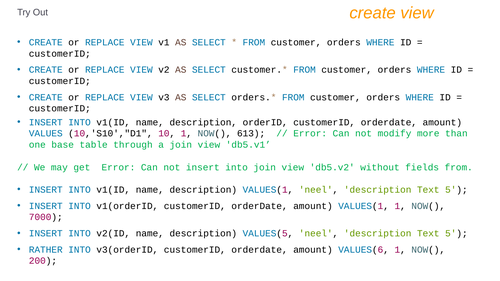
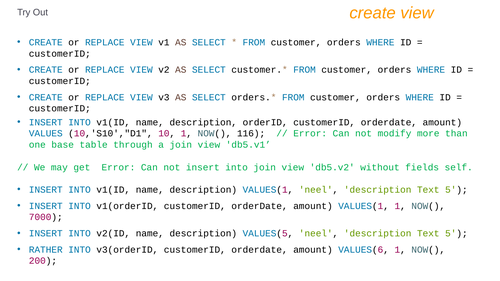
613: 613 -> 116
fields from: from -> self
